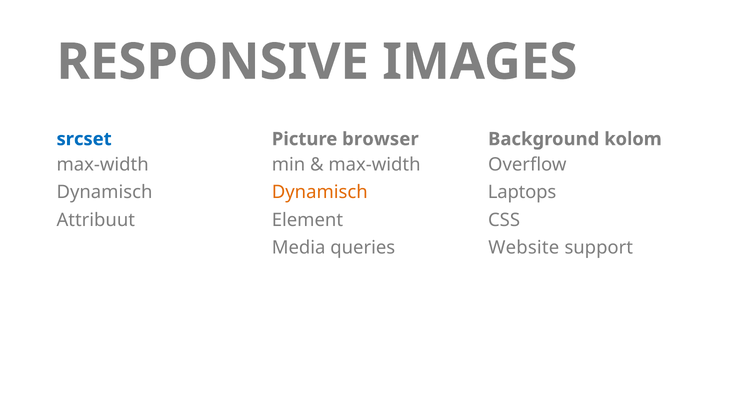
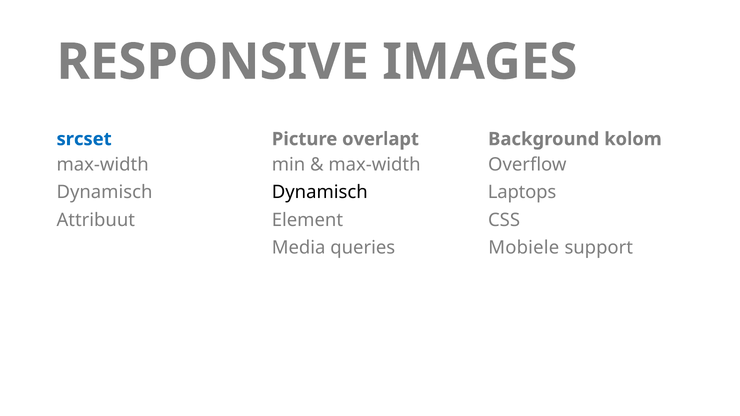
browser: browser -> overlapt
Dynamisch at (320, 192) colour: orange -> black
Website: Website -> Mobiele
